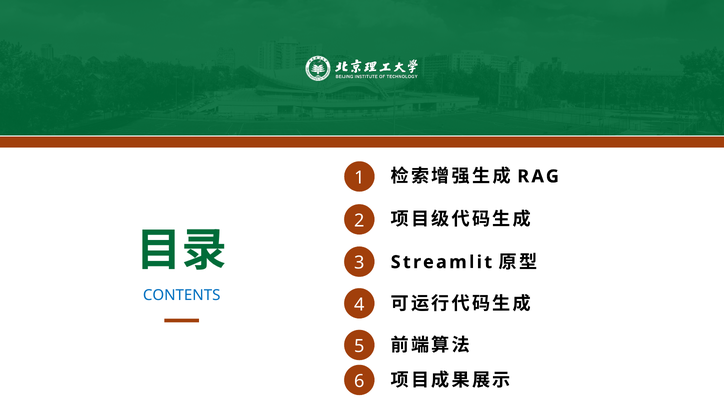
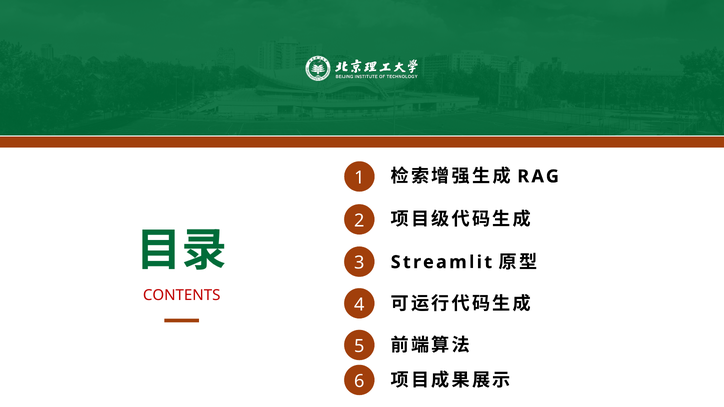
CONTENTS colour: blue -> red
